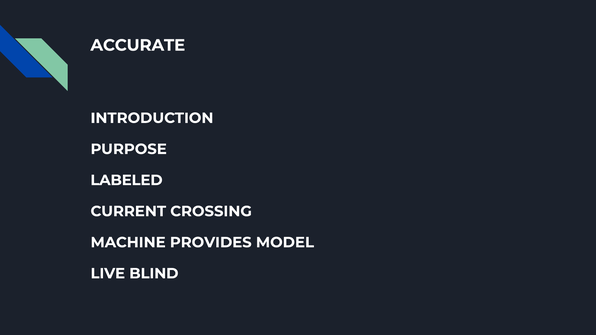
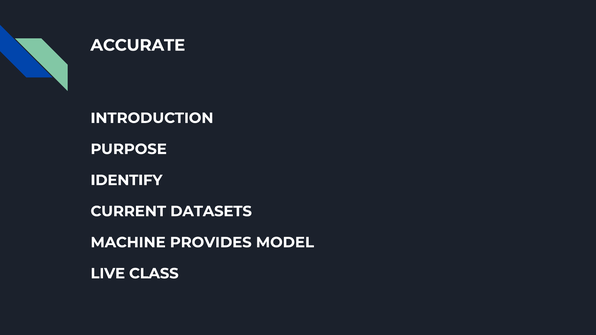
LABELED: LABELED -> IDENTIFY
CROSSING: CROSSING -> DATASETS
BLIND: BLIND -> CLASS
